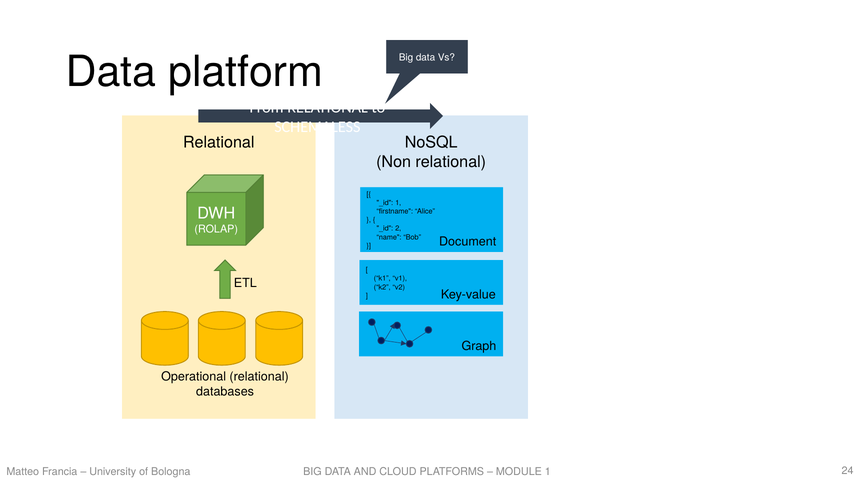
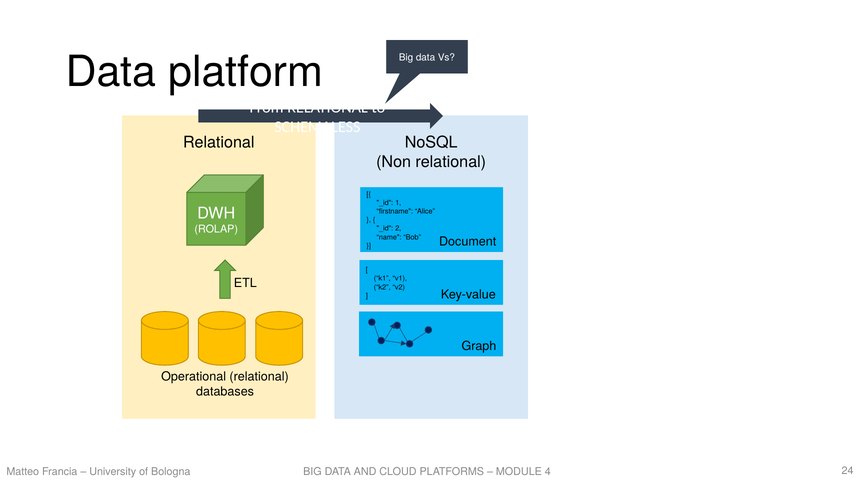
1 at (548, 472): 1 -> 4
